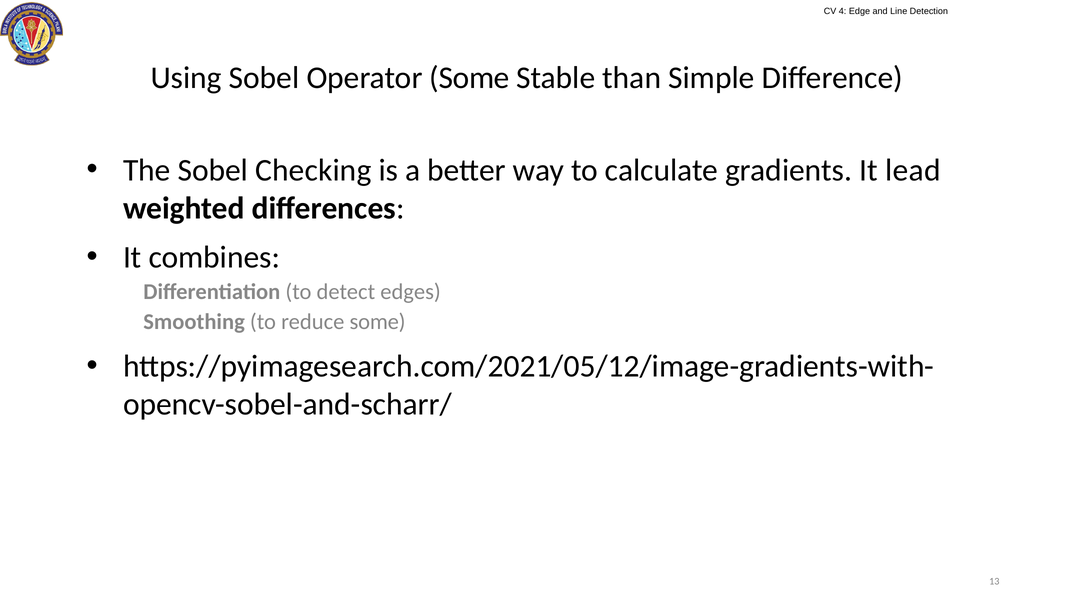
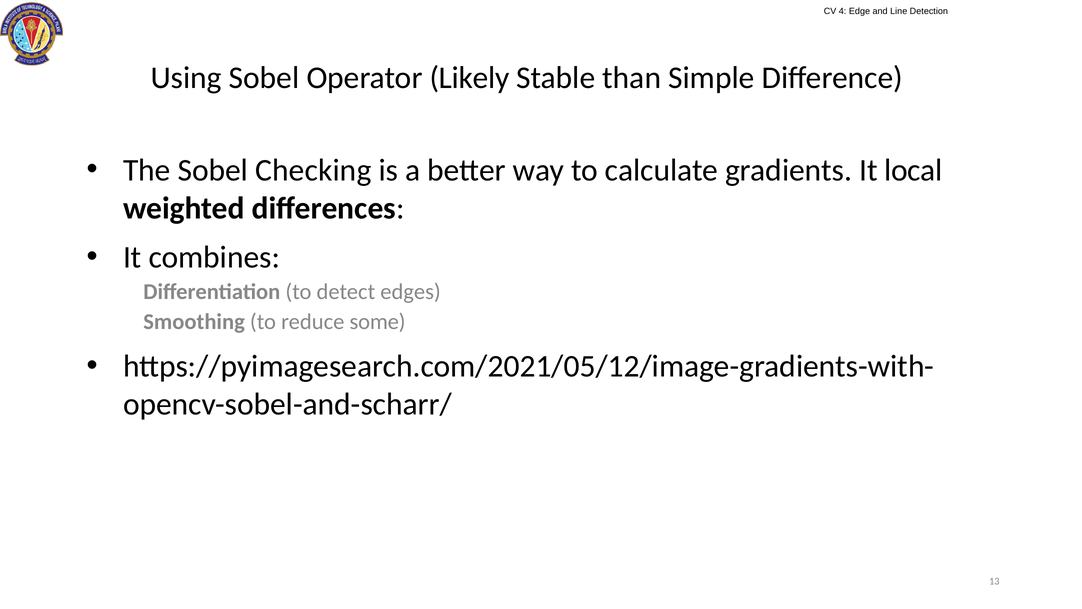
Operator Some: Some -> Likely
lead: lead -> local
